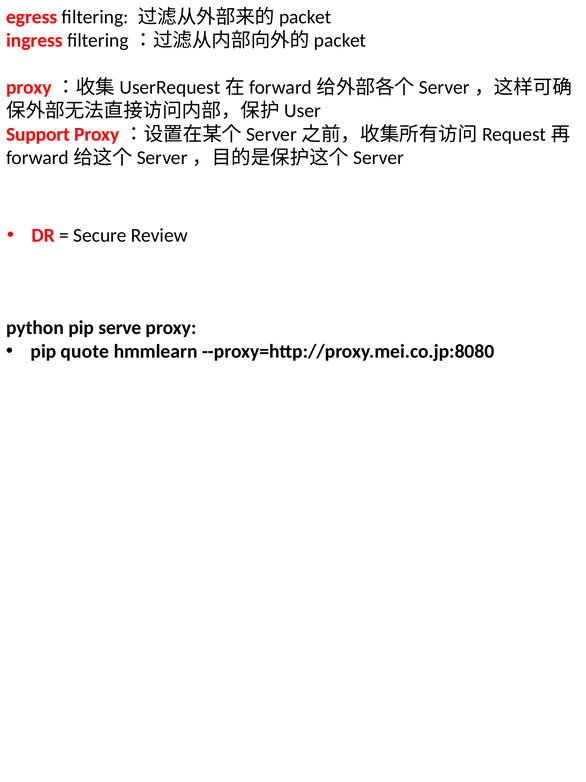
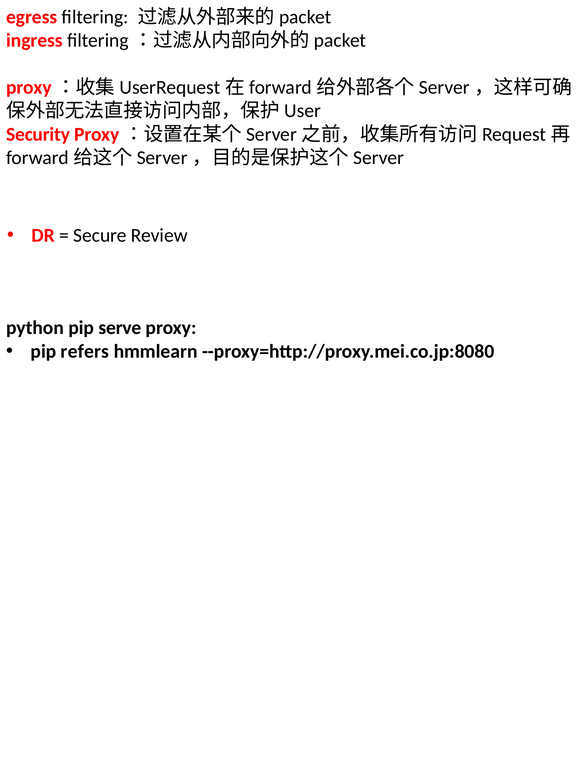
Support: Support -> Security
quote: quote -> refers
